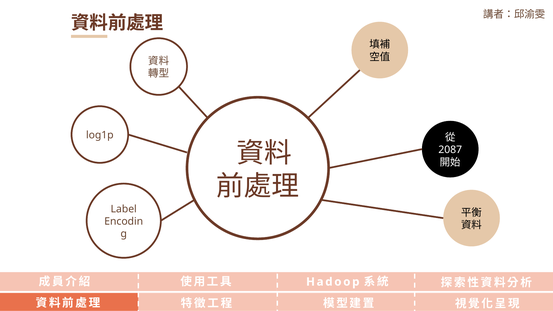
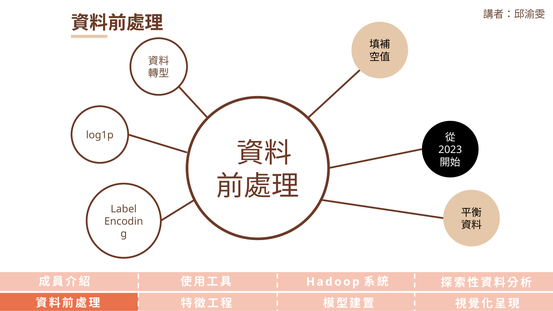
2087: 2087 -> 2023
